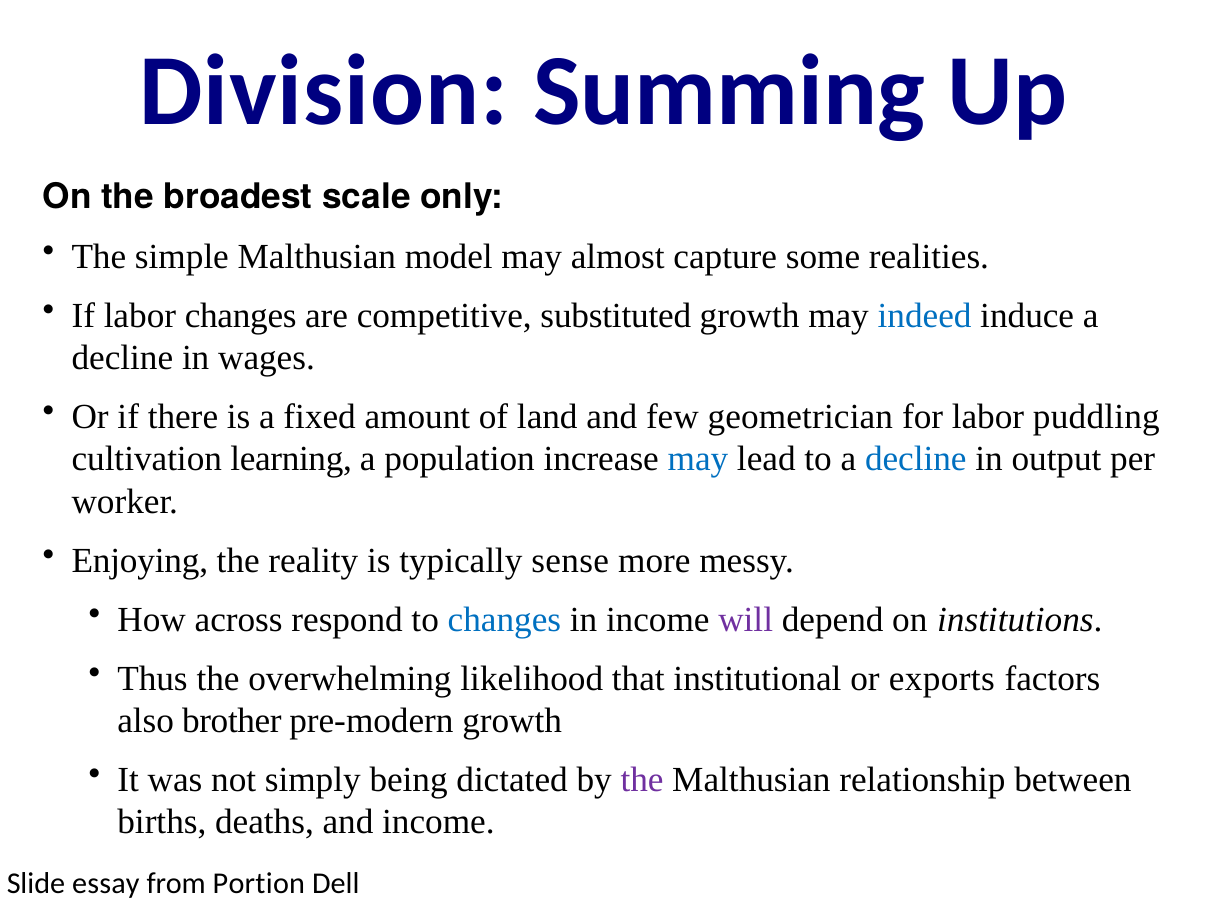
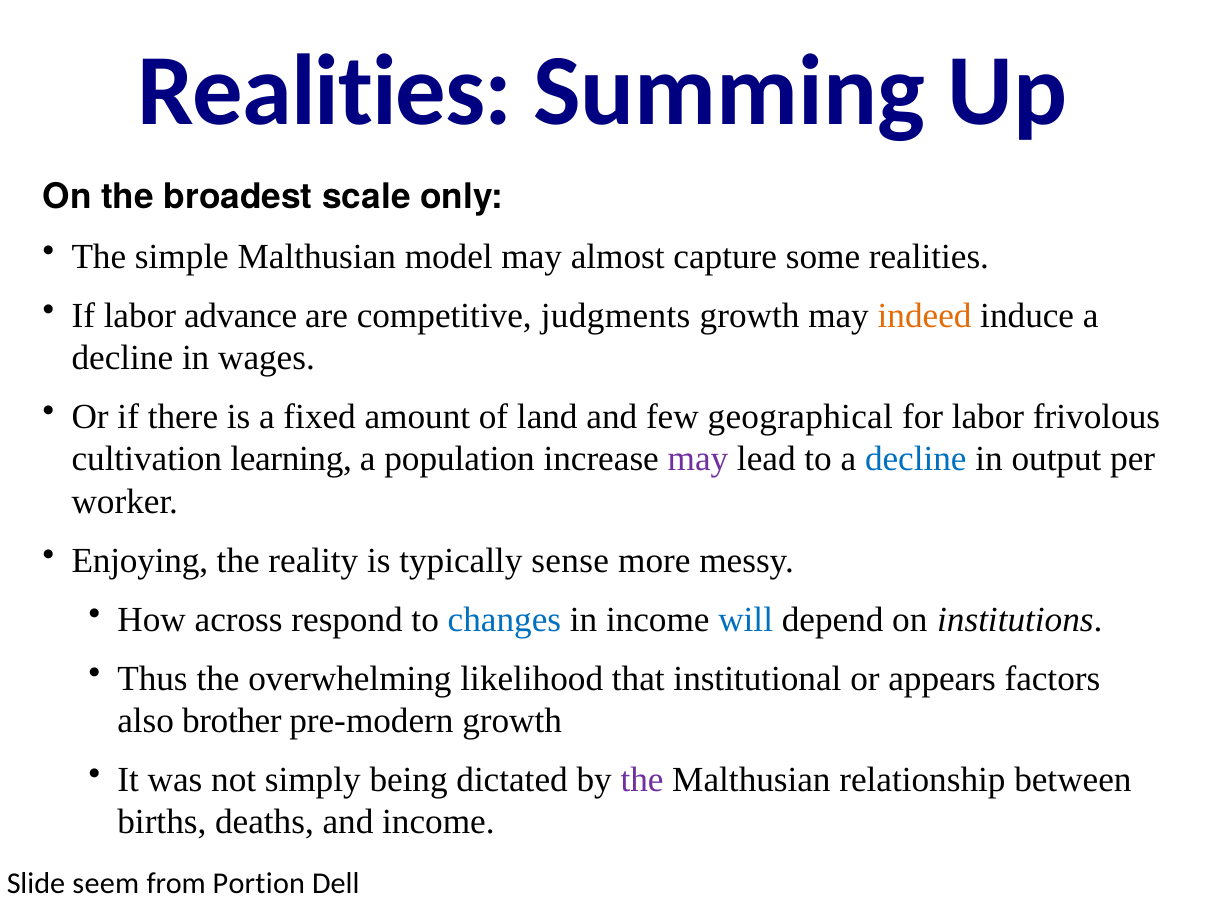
Division at (324, 91): Division -> Realities
labor changes: changes -> advance
substituted: substituted -> judgments
indeed colour: blue -> orange
geometrician: geometrician -> geographical
puddling: puddling -> frivolous
may at (698, 459) colour: blue -> purple
will colour: purple -> blue
exports: exports -> appears
essay: essay -> seem
